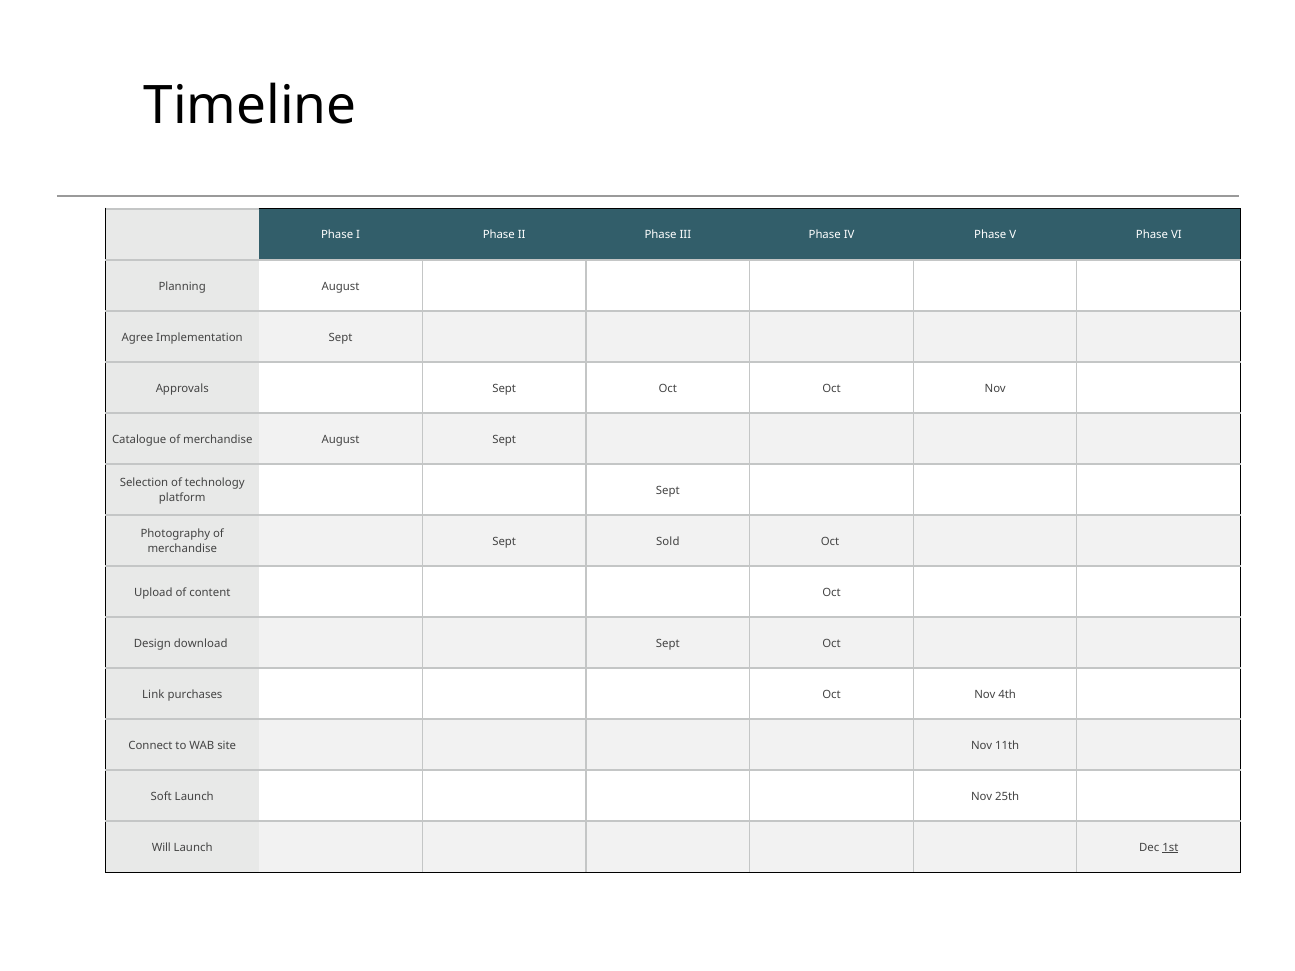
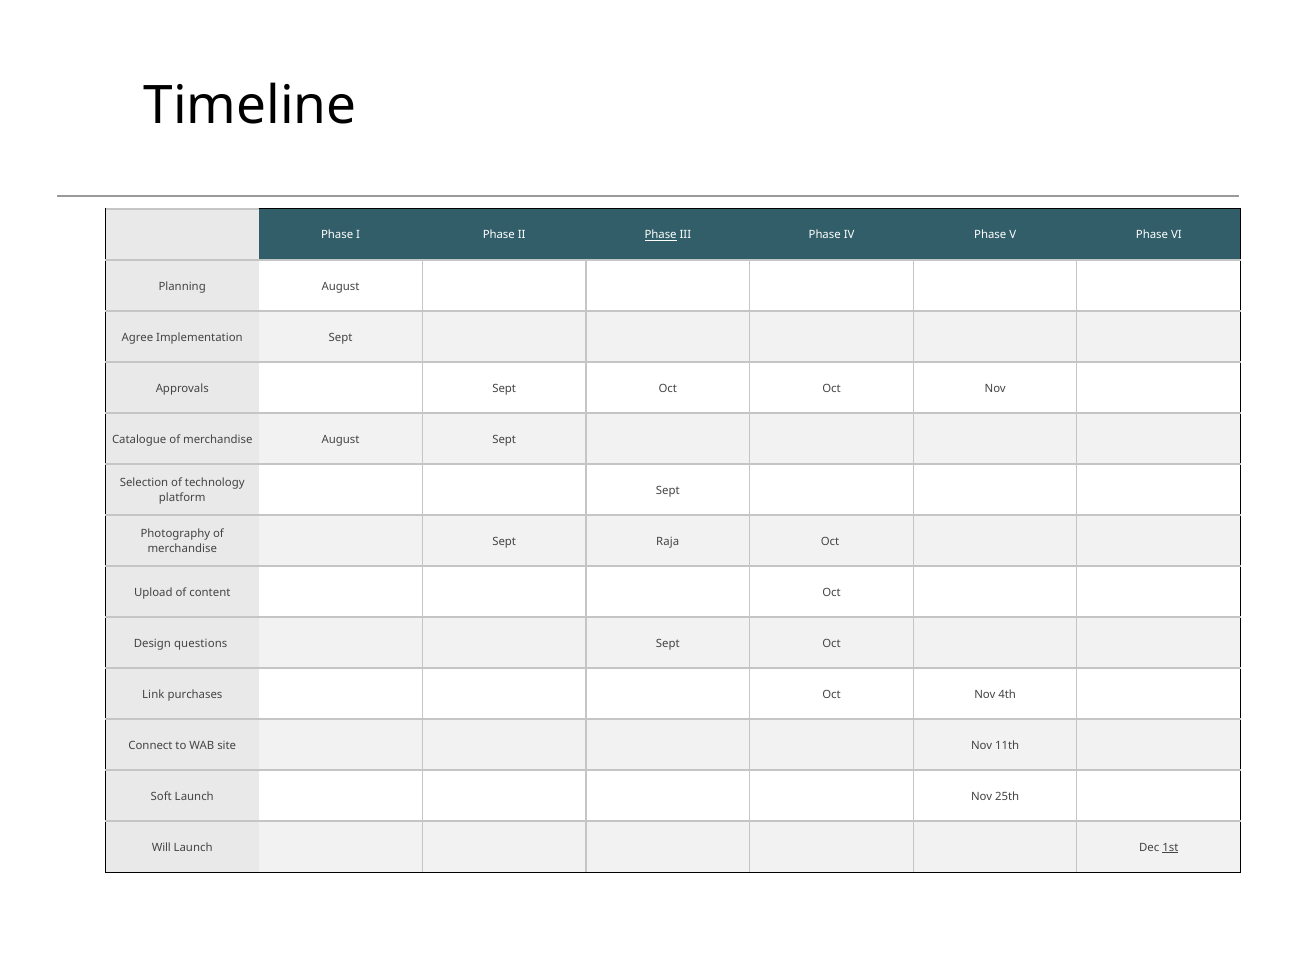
Phase at (661, 235) underline: none -> present
Sold: Sold -> Raja
download: download -> questions
